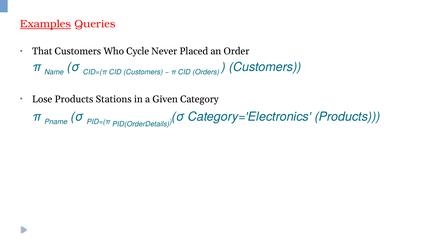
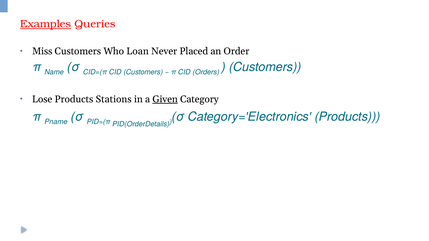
That: That -> Miss
Cycle: Cycle -> Loan
Given underline: none -> present
